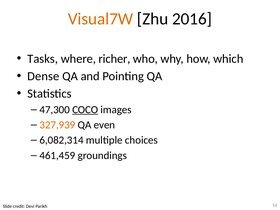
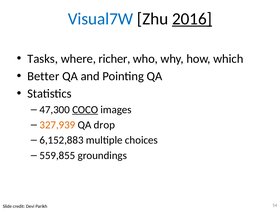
Visual7W colour: orange -> blue
2016 underline: none -> present
Dense: Dense -> Better
even: even -> drop
6,082,314: 6,082,314 -> 6,152,883
461,459: 461,459 -> 559,855
